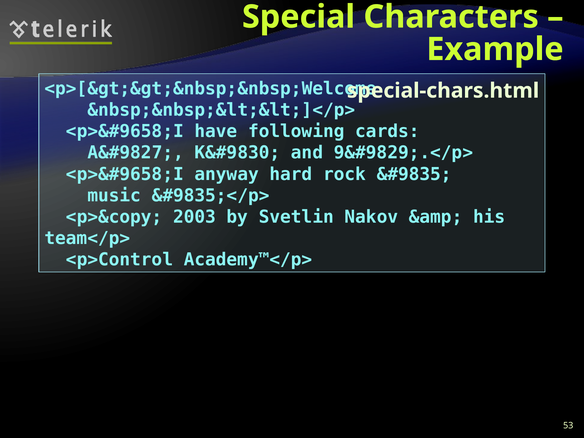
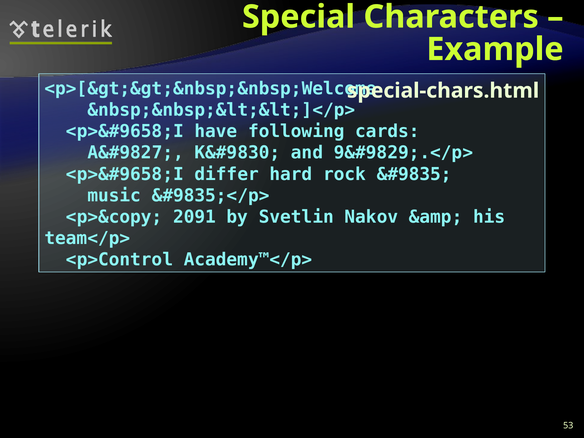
anyway: anyway -> differ
2003: 2003 -> 2091
